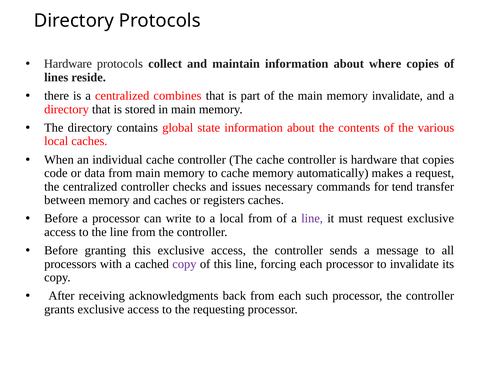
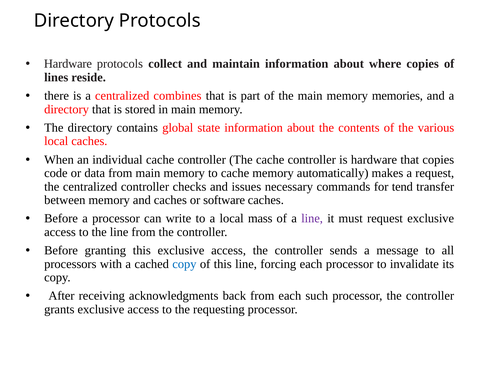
memory invalidate: invalidate -> memories
registers: registers -> software
local from: from -> mass
copy at (184, 264) colour: purple -> blue
